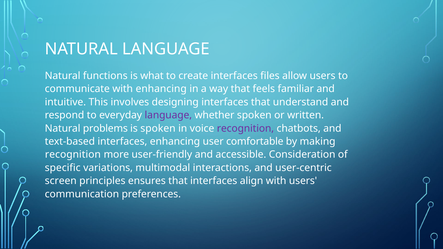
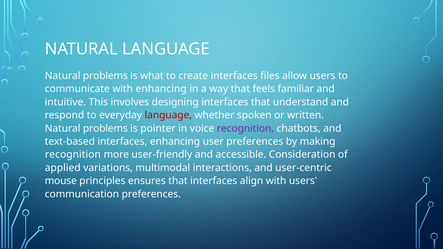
functions at (105, 76): functions -> problems
language at (168, 115) colour: purple -> red
is spoken: spoken -> pointer
user comfortable: comfortable -> preferences
specific: specific -> applied
screen: screen -> mouse
